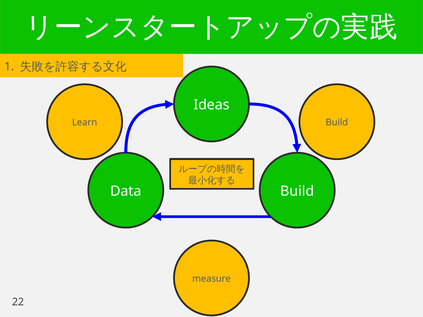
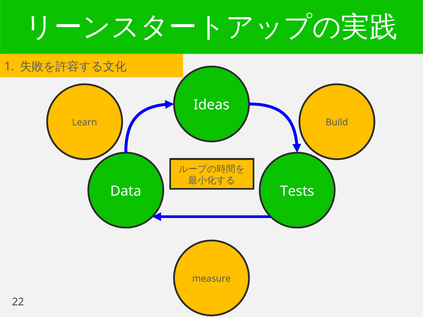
Build at (297, 191): Build -> Tests
